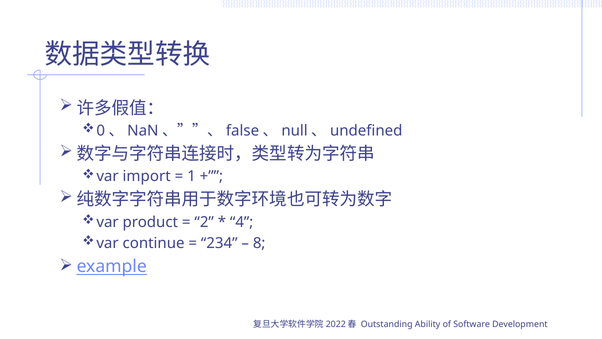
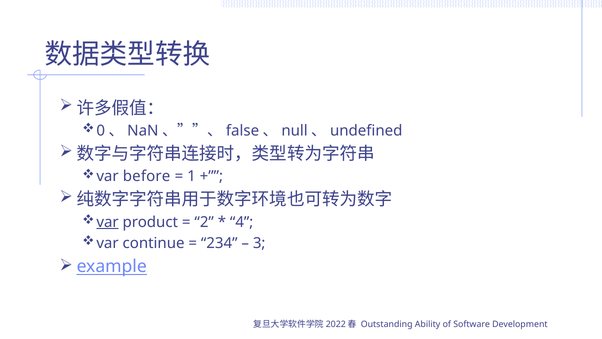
import: import -> before
var at (108, 222) underline: none -> present
8: 8 -> 3
